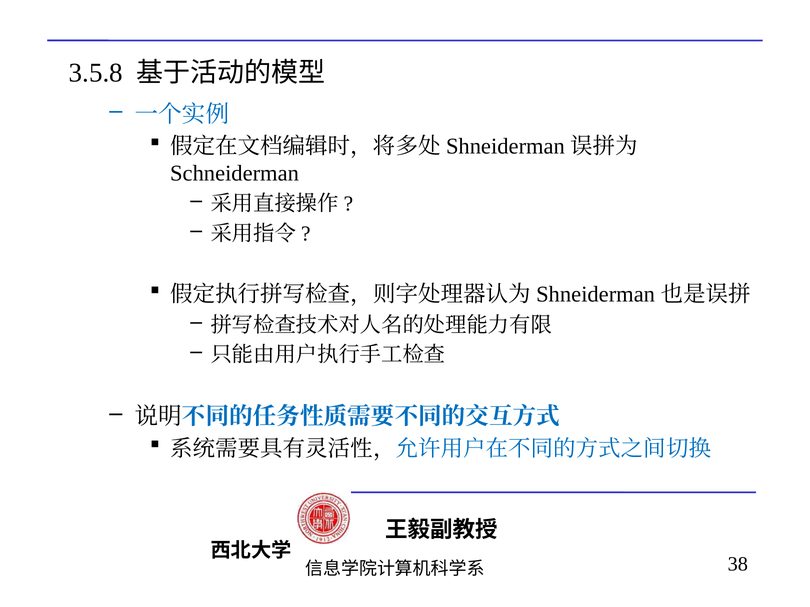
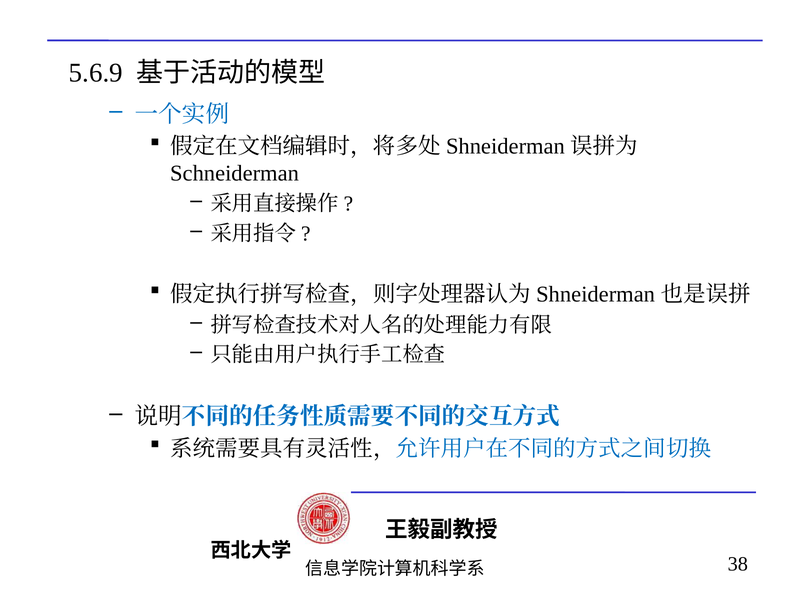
3.5.8: 3.5.8 -> 5.6.9
